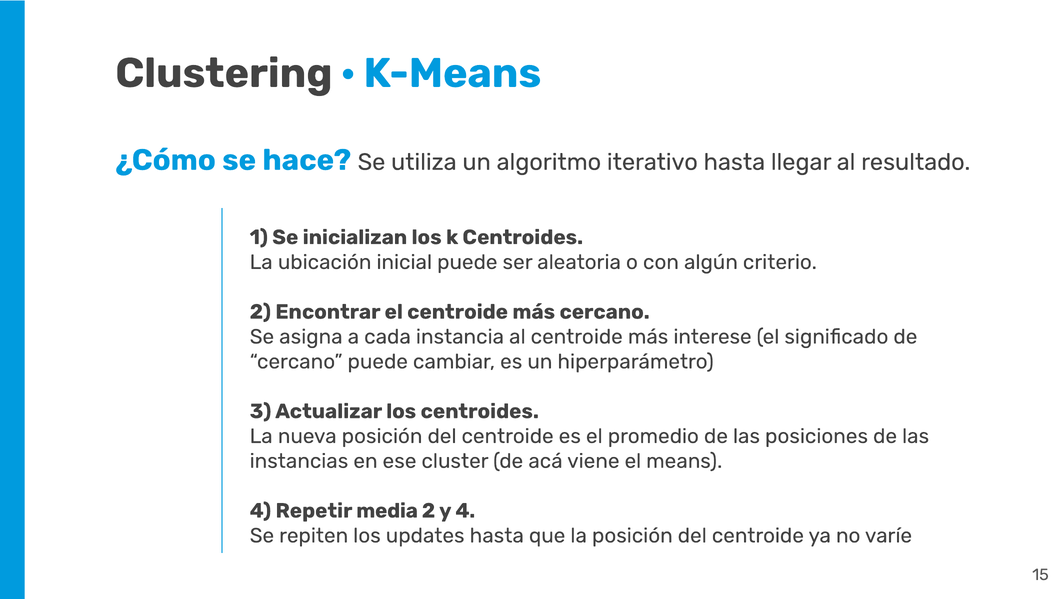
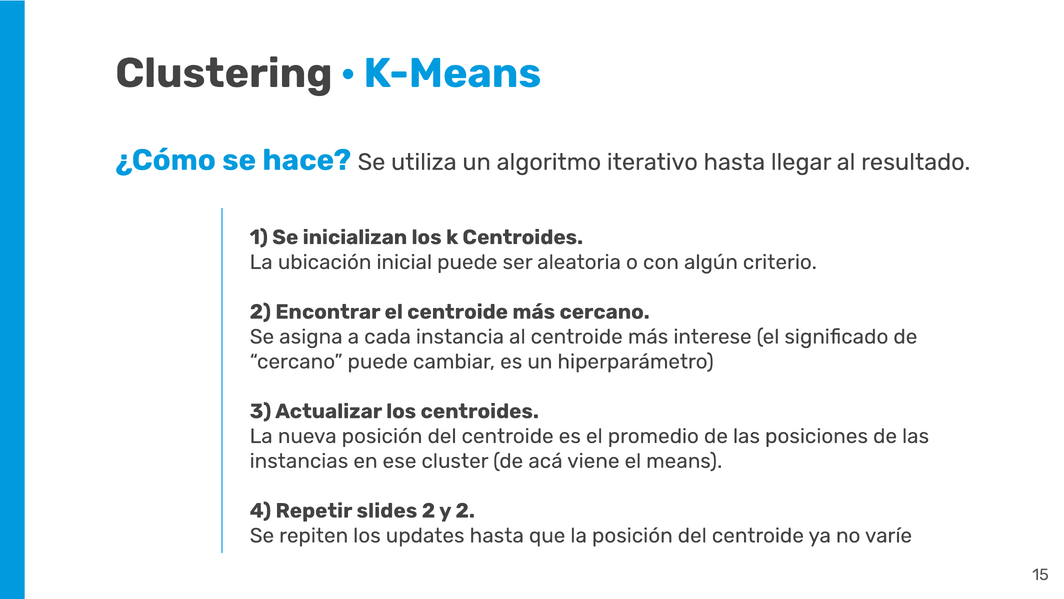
media: media -> slides
y 4: 4 -> 2
